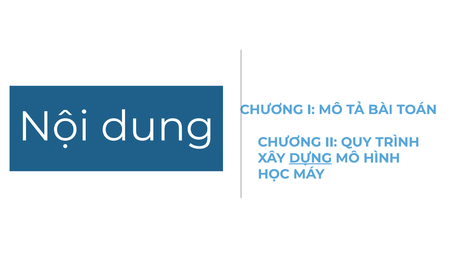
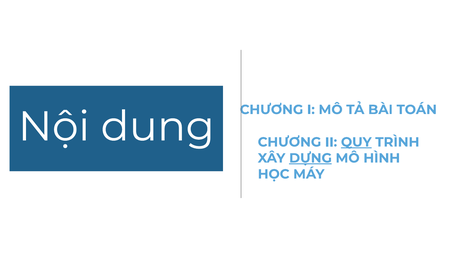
QUY underline: none -> present
